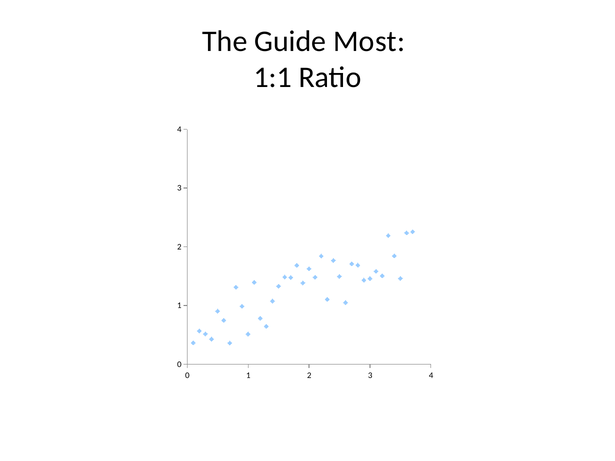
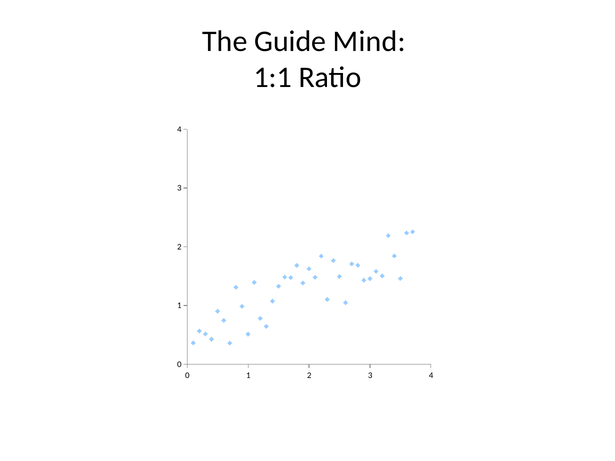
Most: Most -> Mind
